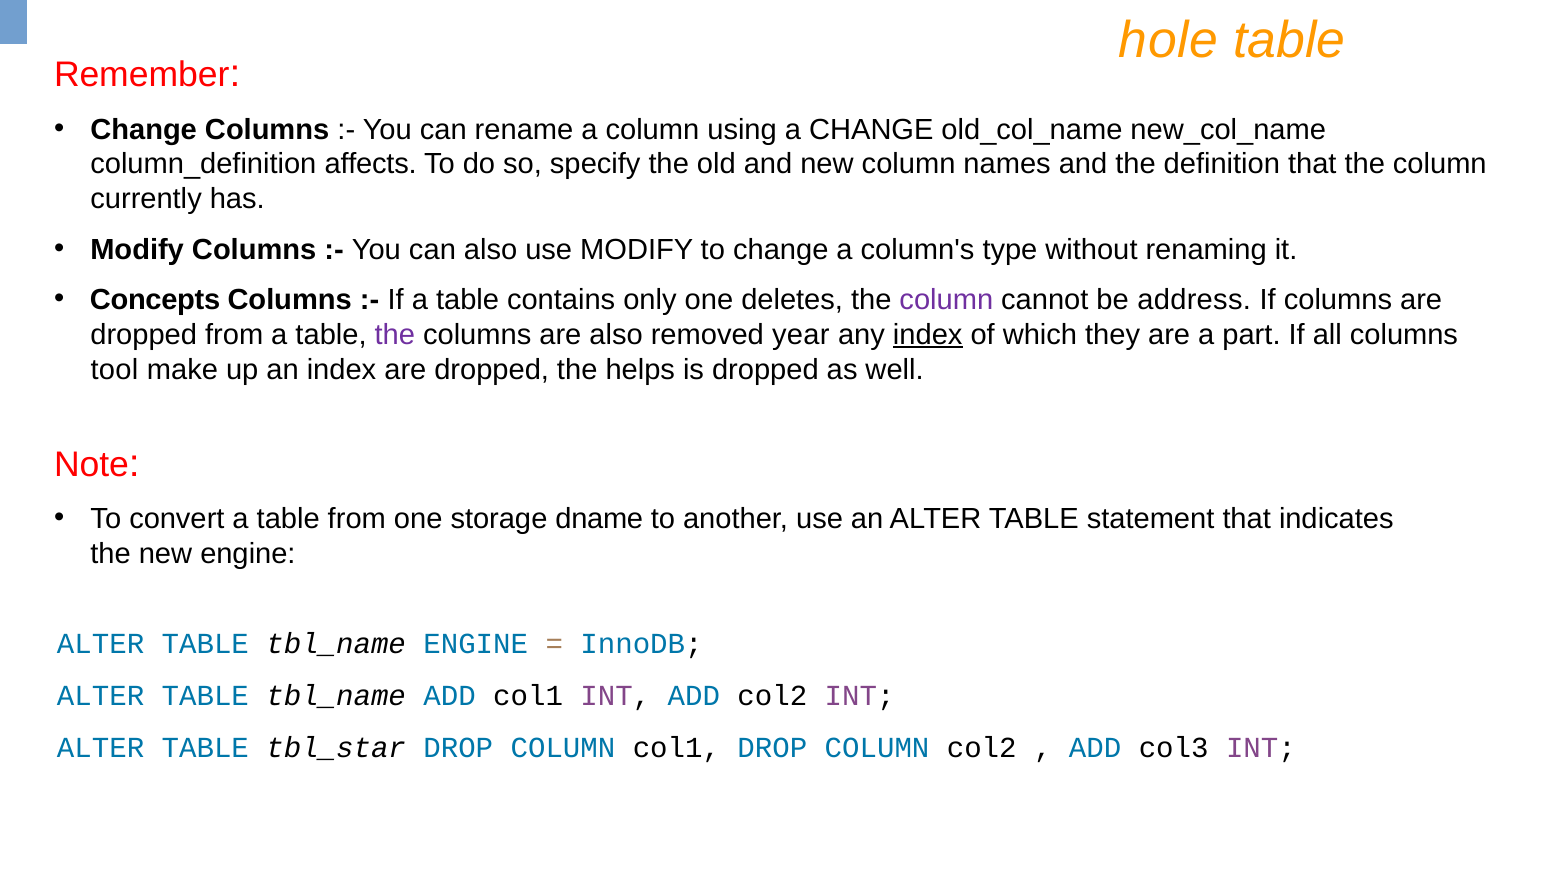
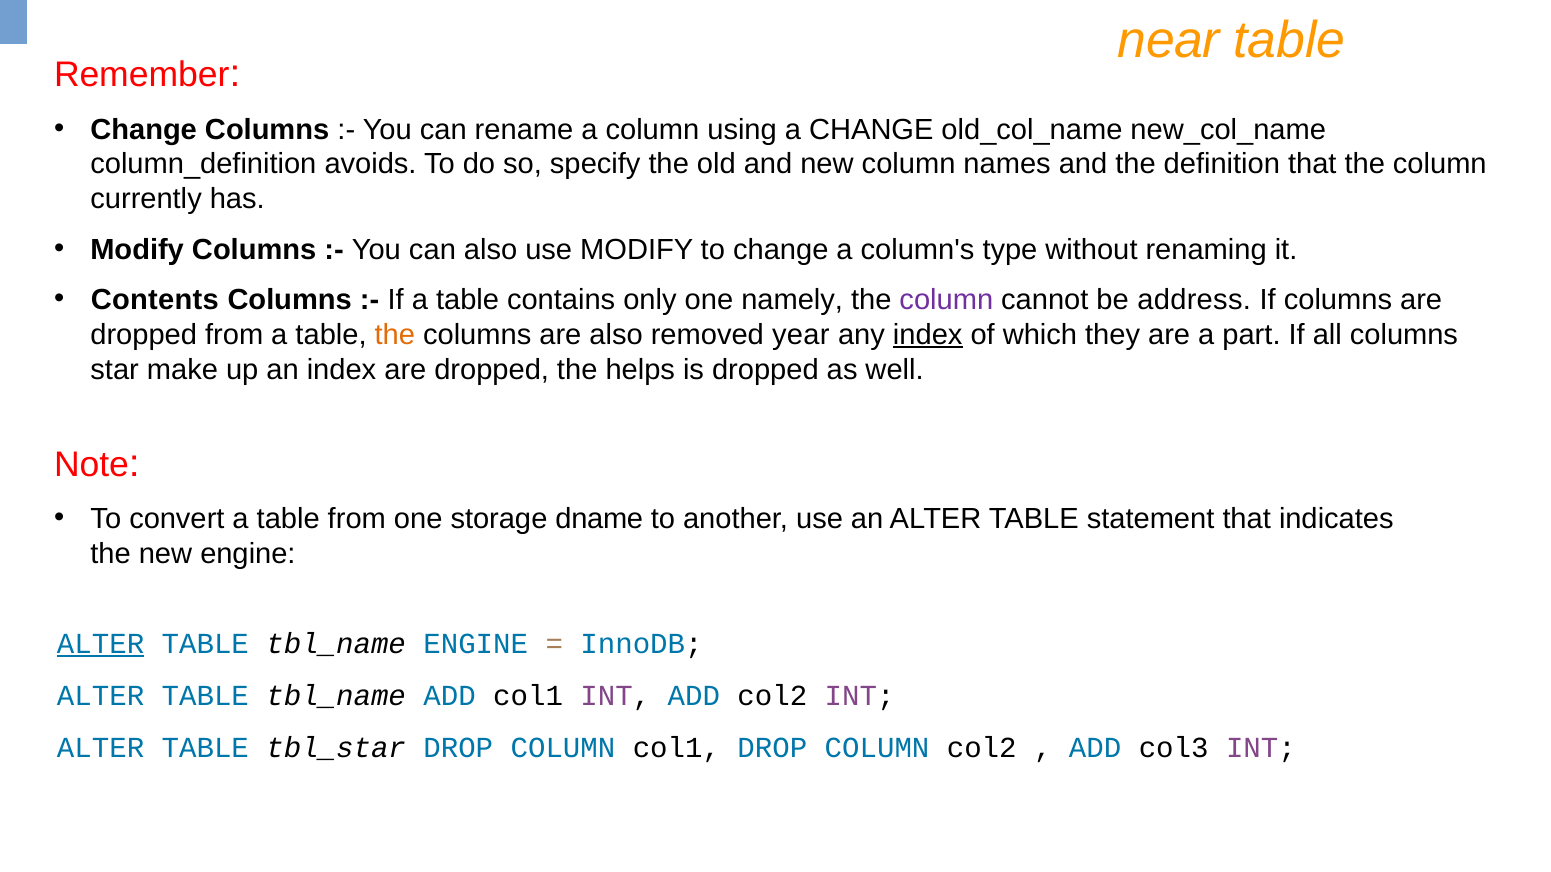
hole: hole -> near
affects: affects -> avoids
Concepts: Concepts -> Contents
deletes: deletes -> namely
the at (395, 335) colour: purple -> orange
tool: tool -> star
ALTER at (101, 644) underline: none -> present
